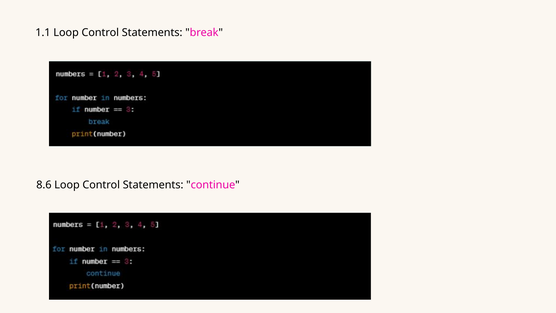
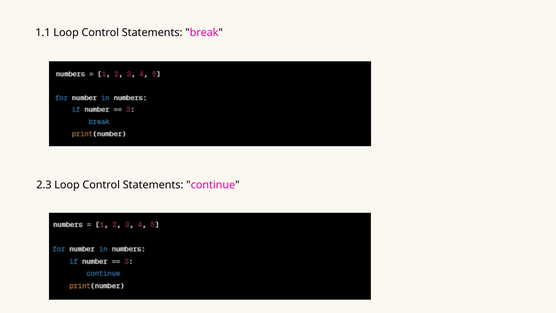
8.6: 8.6 -> 2.3
